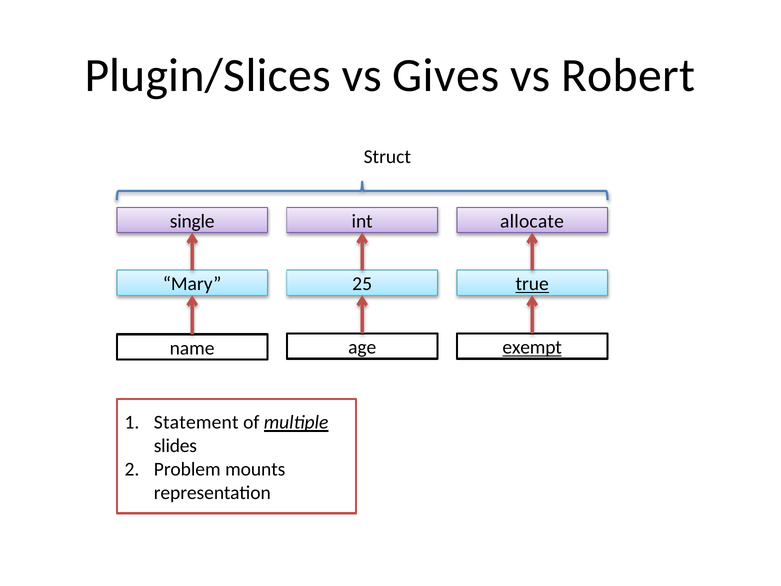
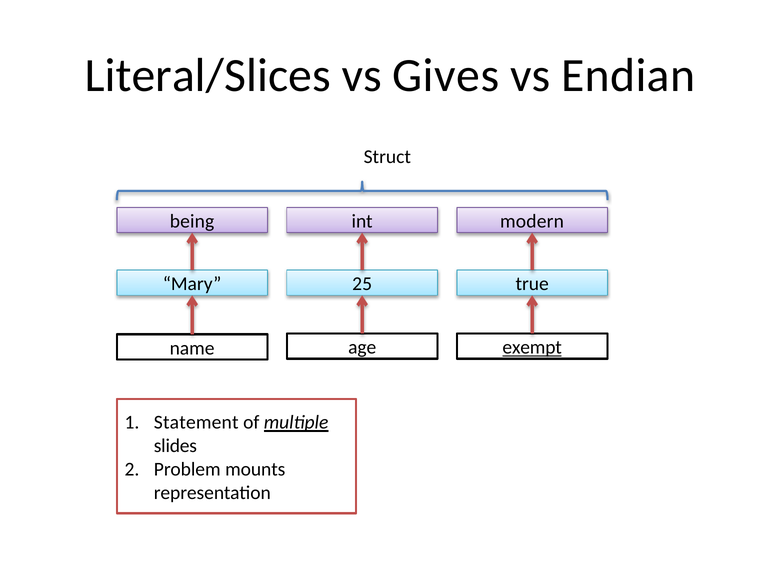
Plugin/Slices: Plugin/Slices -> Literal/Slices
Robert: Robert -> Endian
single: single -> being
allocate: allocate -> modern
true underline: present -> none
